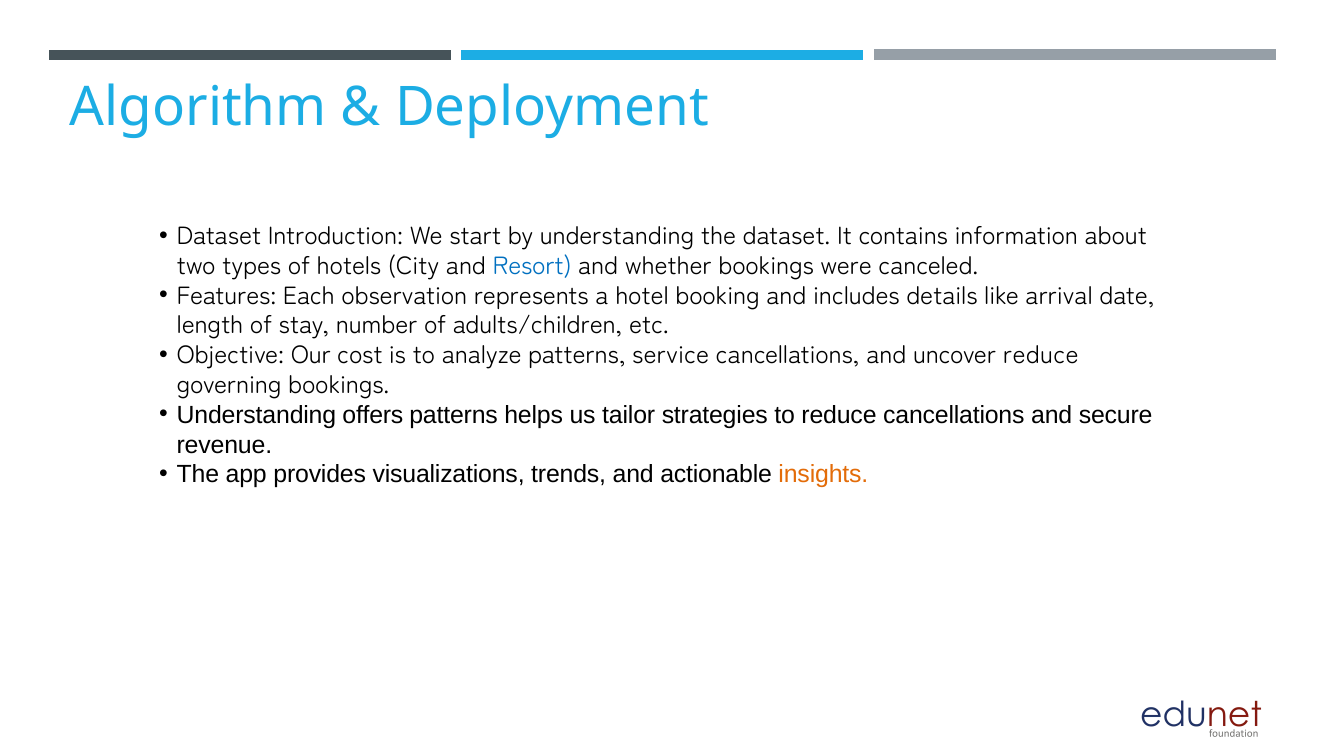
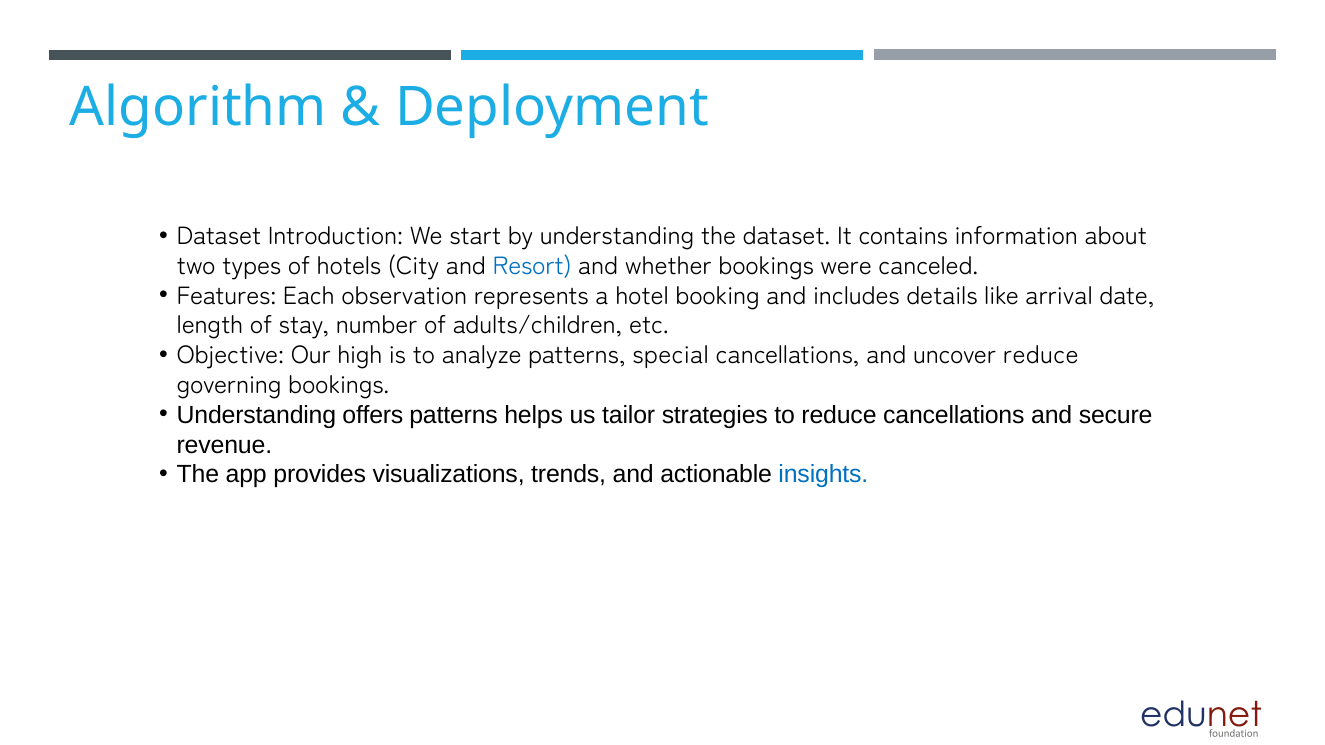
cost: cost -> high
service: service -> special
insights colour: orange -> blue
